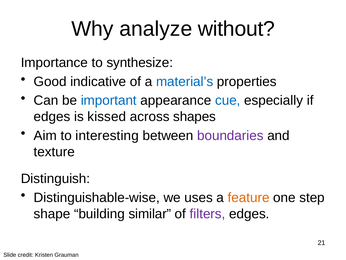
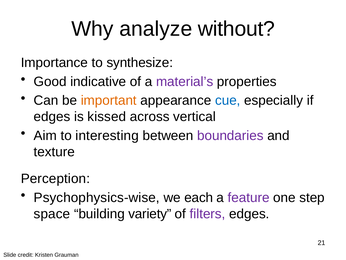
material’s colour: blue -> purple
important colour: blue -> orange
shapes: shapes -> vertical
Distinguish: Distinguish -> Perception
Distinguishable-wise: Distinguishable-wise -> Psychophysics-wise
uses: uses -> each
feature colour: orange -> purple
shape: shape -> space
similar: similar -> variety
